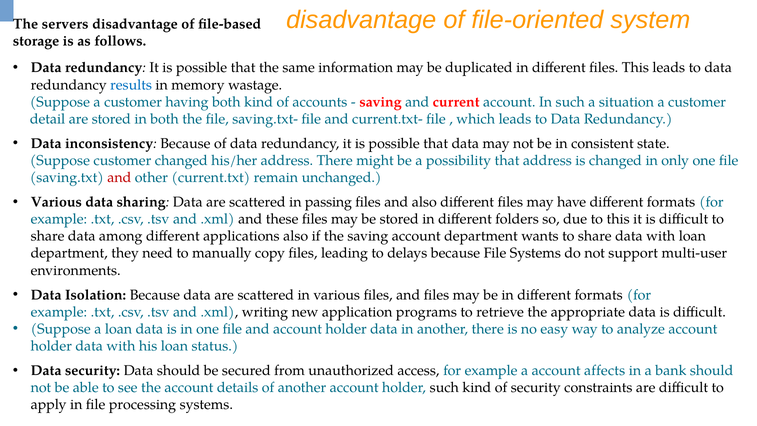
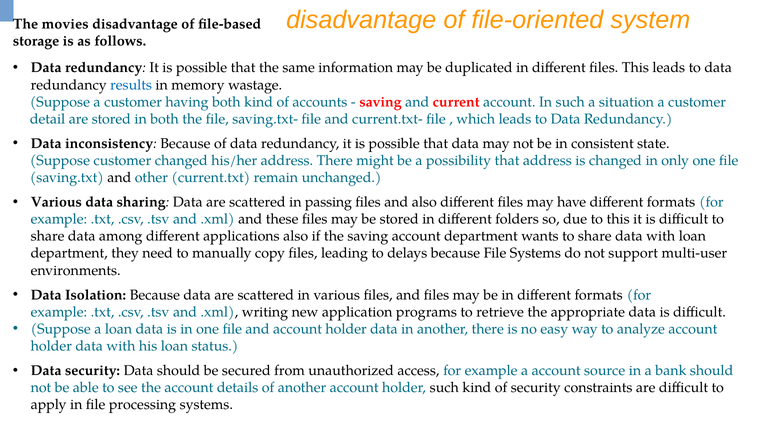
servers: servers -> movies
and at (119, 178) colour: red -> black
affects: affects -> source
